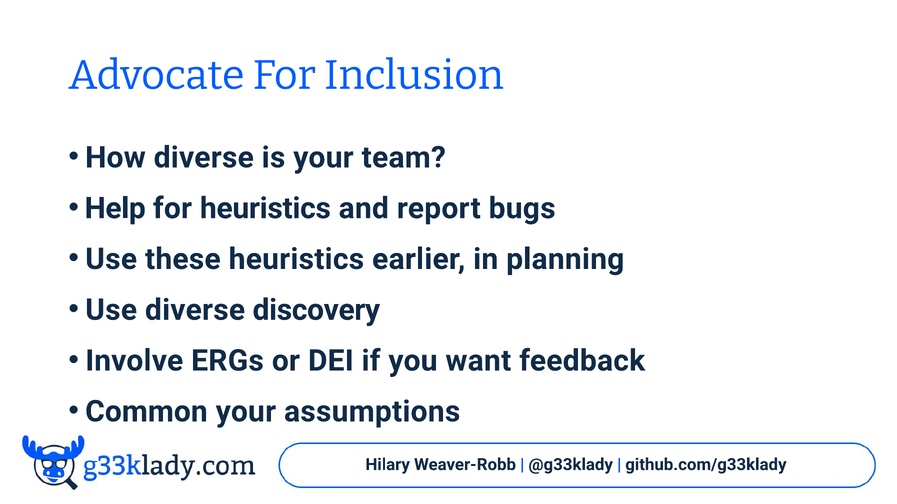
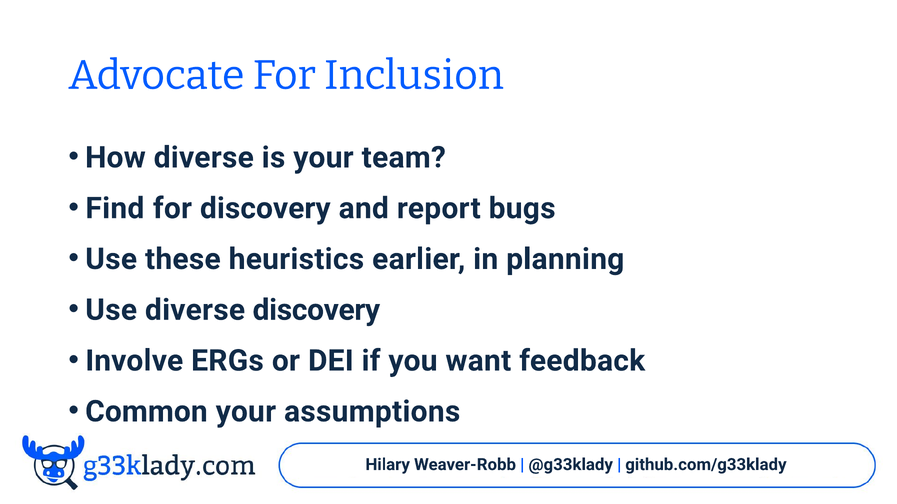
Help: Help -> Find
for heuristics: heuristics -> discovery
